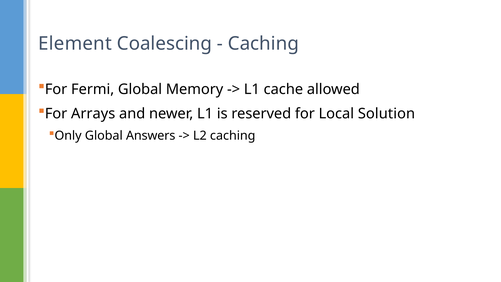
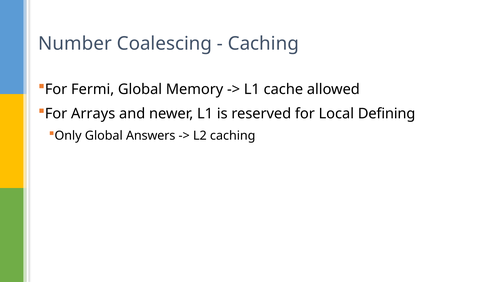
Element: Element -> Number
Solution: Solution -> Defining
